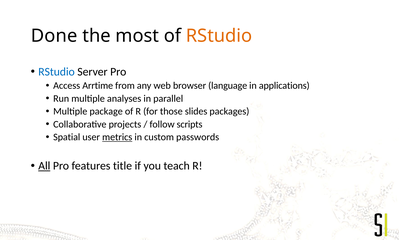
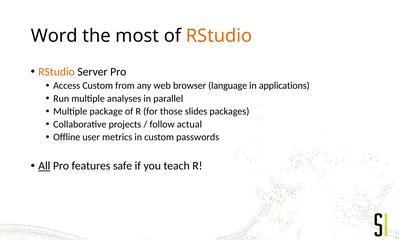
Done: Done -> Word
RStudio at (57, 72) colour: blue -> orange
Access Arrtime: Arrtime -> Custom
scripts: scripts -> actual
Spatial: Spatial -> Offline
metrics underline: present -> none
title: title -> safe
